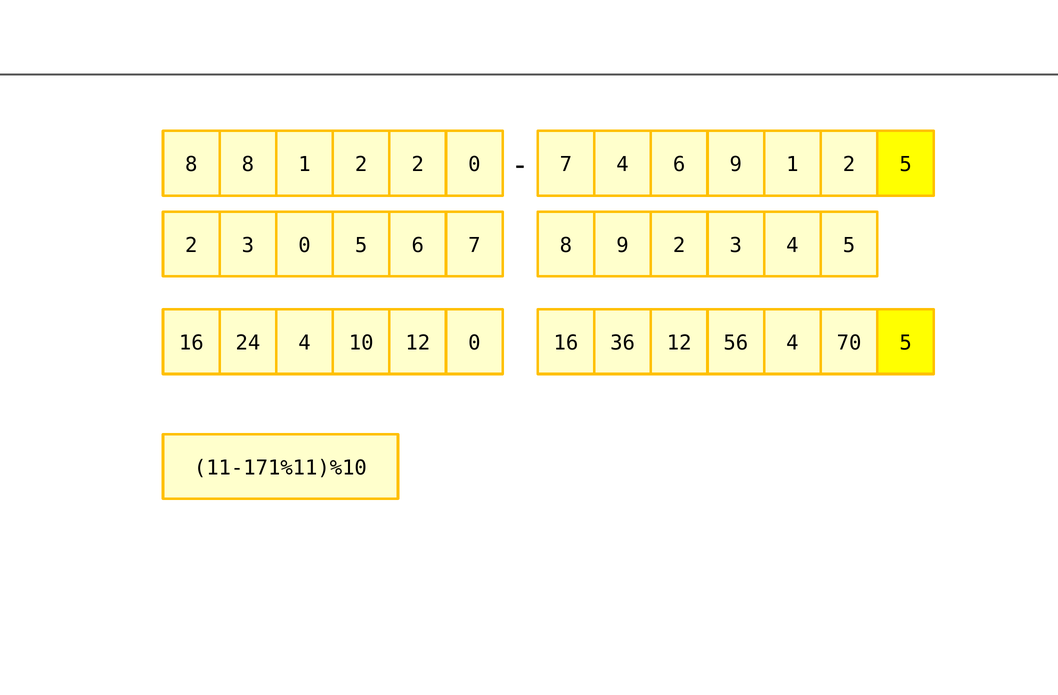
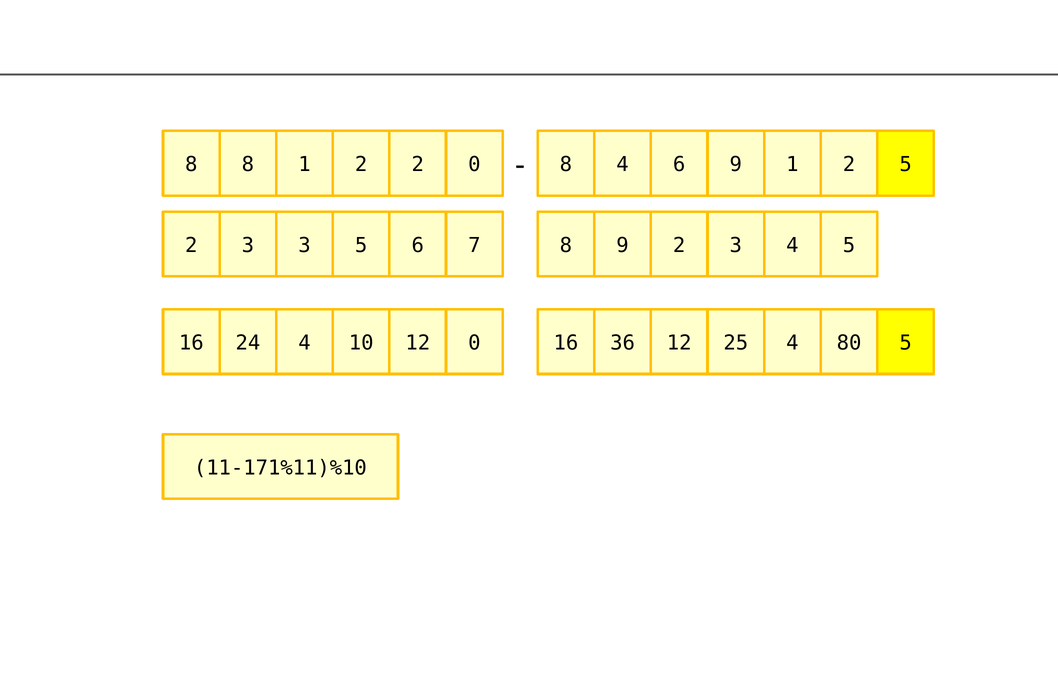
0 7: 7 -> 8
3 0: 0 -> 3
56: 56 -> 25
70: 70 -> 80
